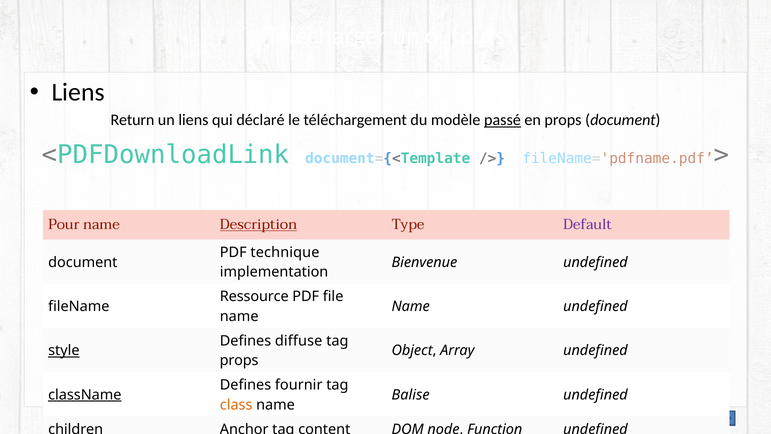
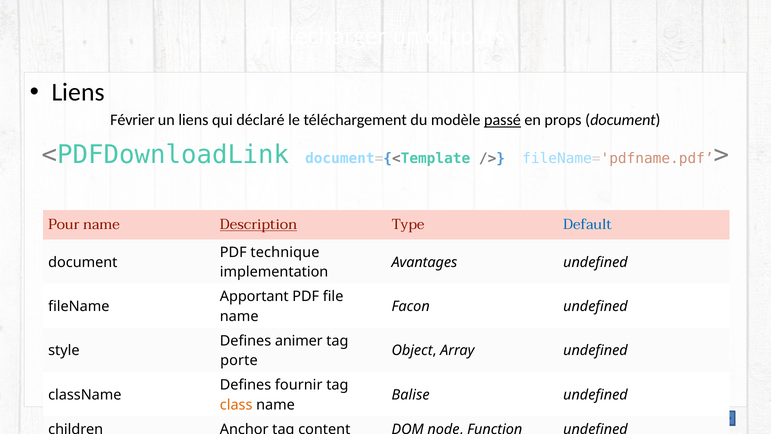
Return: Return -> Février
Default colour: purple -> blue
Bienvenue: Bienvenue -> Avantages
Ressource: Ressource -> Apportant
Name at (411, 306): Name -> Facon
diffuse: diffuse -> animer
style underline: present -> none
props at (239, 360): props -> porte
className underline: present -> none
